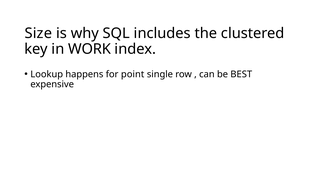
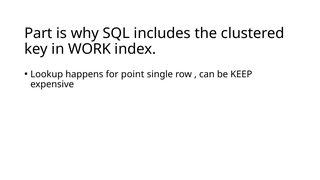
Size: Size -> Part
BEST: BEST -> KEEP
